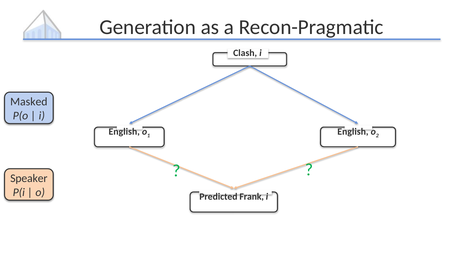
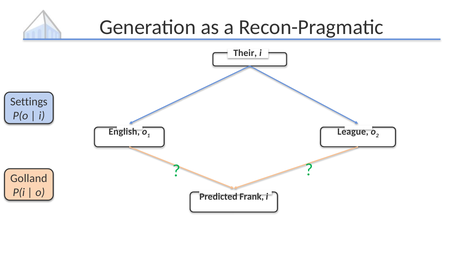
Clash: Clash -> Their
Masked: Masked -> Settings
English at (353, 132): English -> League
Speaker: Speaker -> Golland
